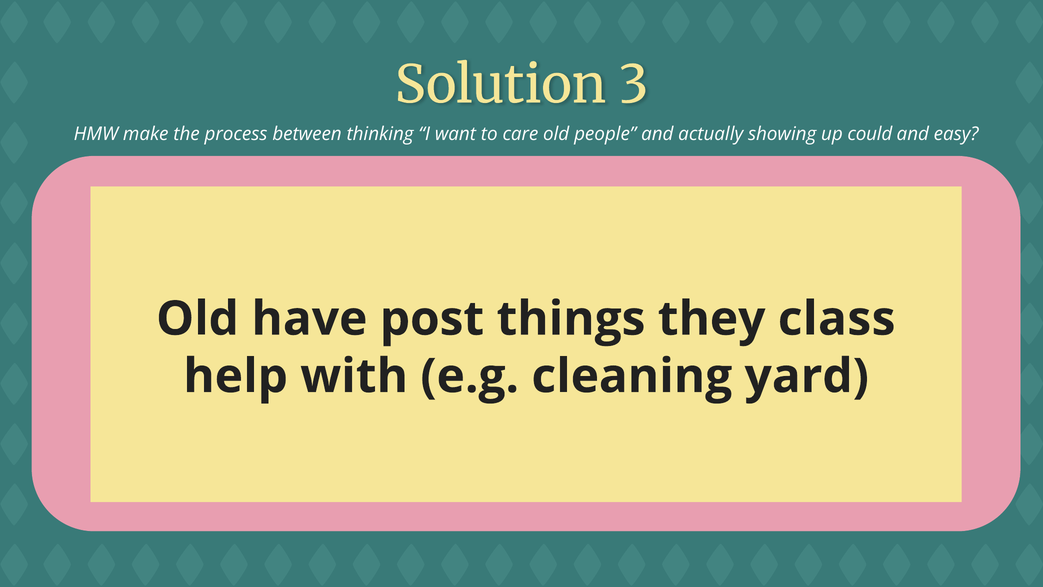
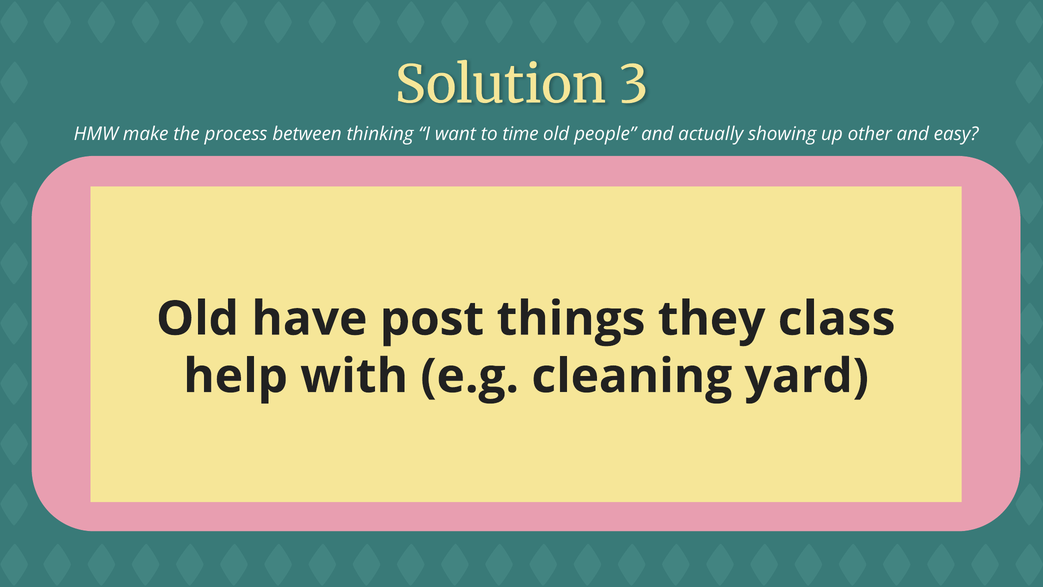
care: care -> time
could: could -> other
